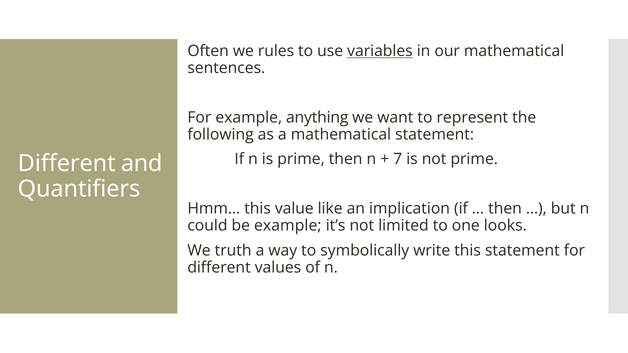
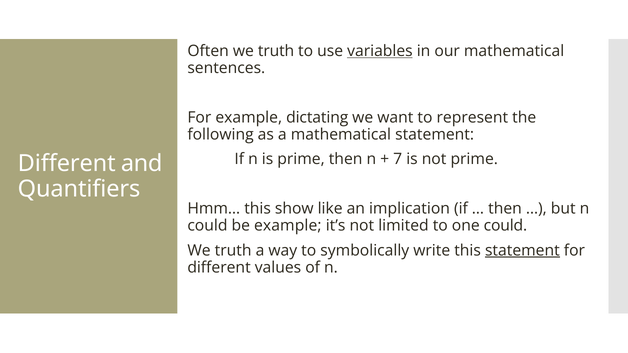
Often we rules: rules -> truth
anything: anything -> dictating
value: value -> show
one looks: looks -> could
statement at (522, 251) underline: none -> present
